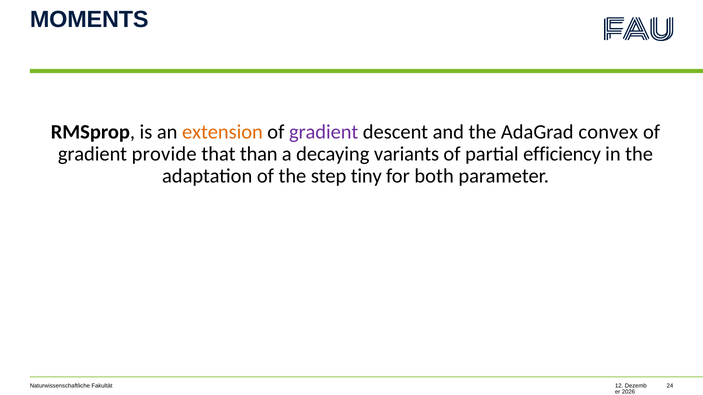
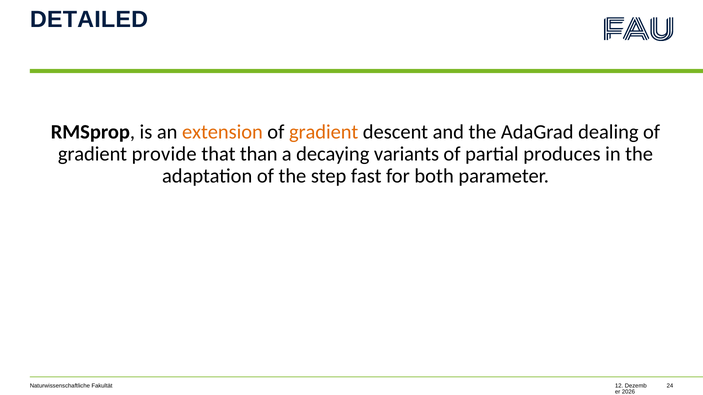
MOMENTS: MOMENTS -> DETAILED
gradient at (324, 132) colour: purple -> orange
convex: convex -> dealing
efficiency: efficiency -> produces
tiny: tiny -> fast
